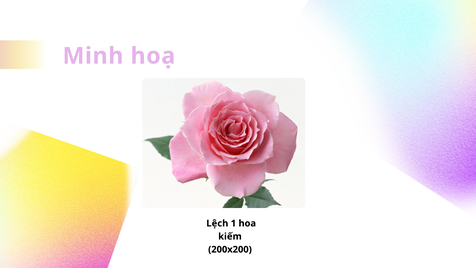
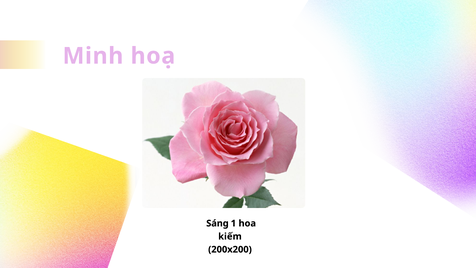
Lệch: Lệch -> Sáng
